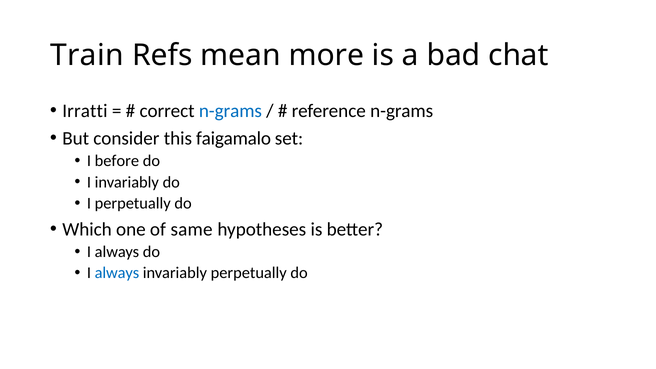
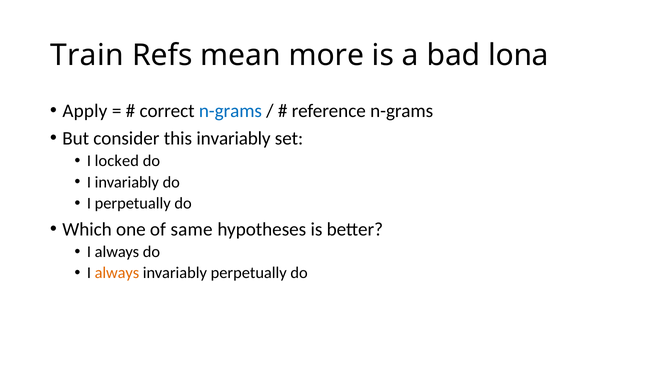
chat: chat -> lona
Irratti: Irratti -> Apply
this faigamalo: faigamalo -> invariably
before: before -> locked
always at (117, 273) colour: blue -> orange
